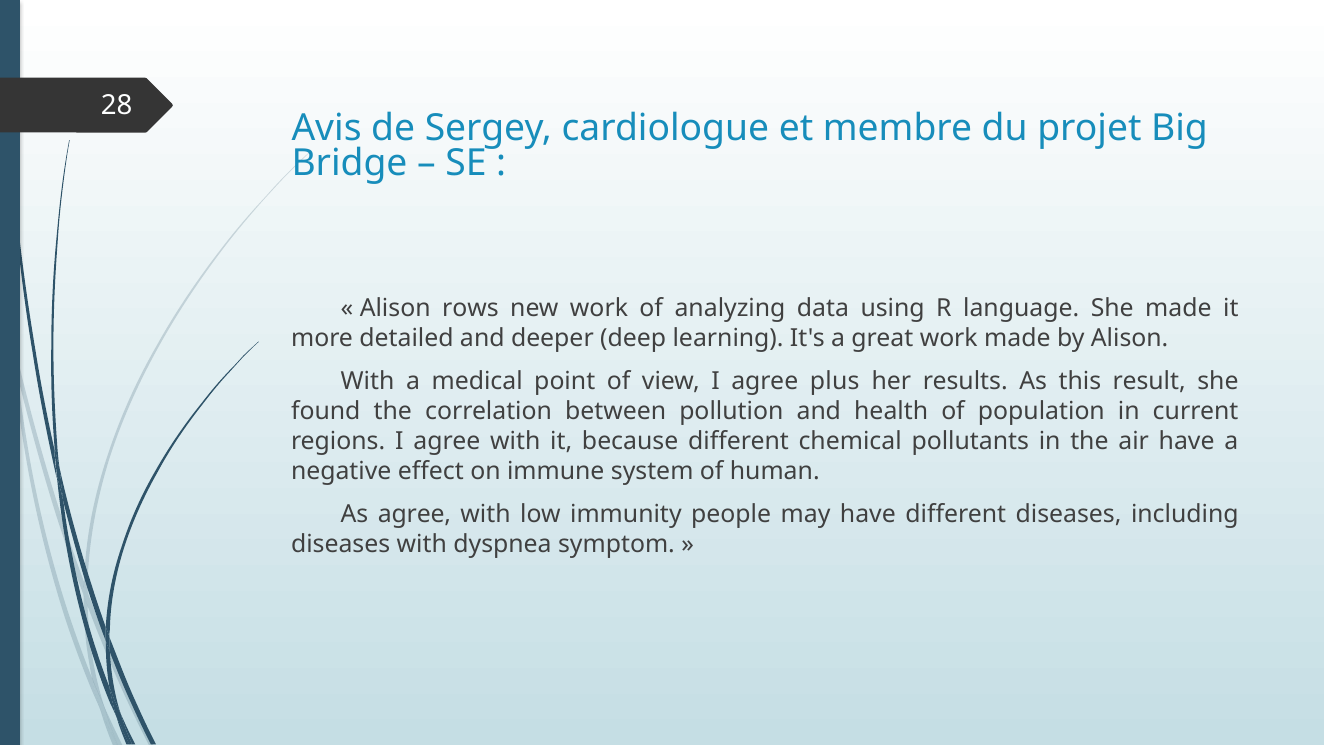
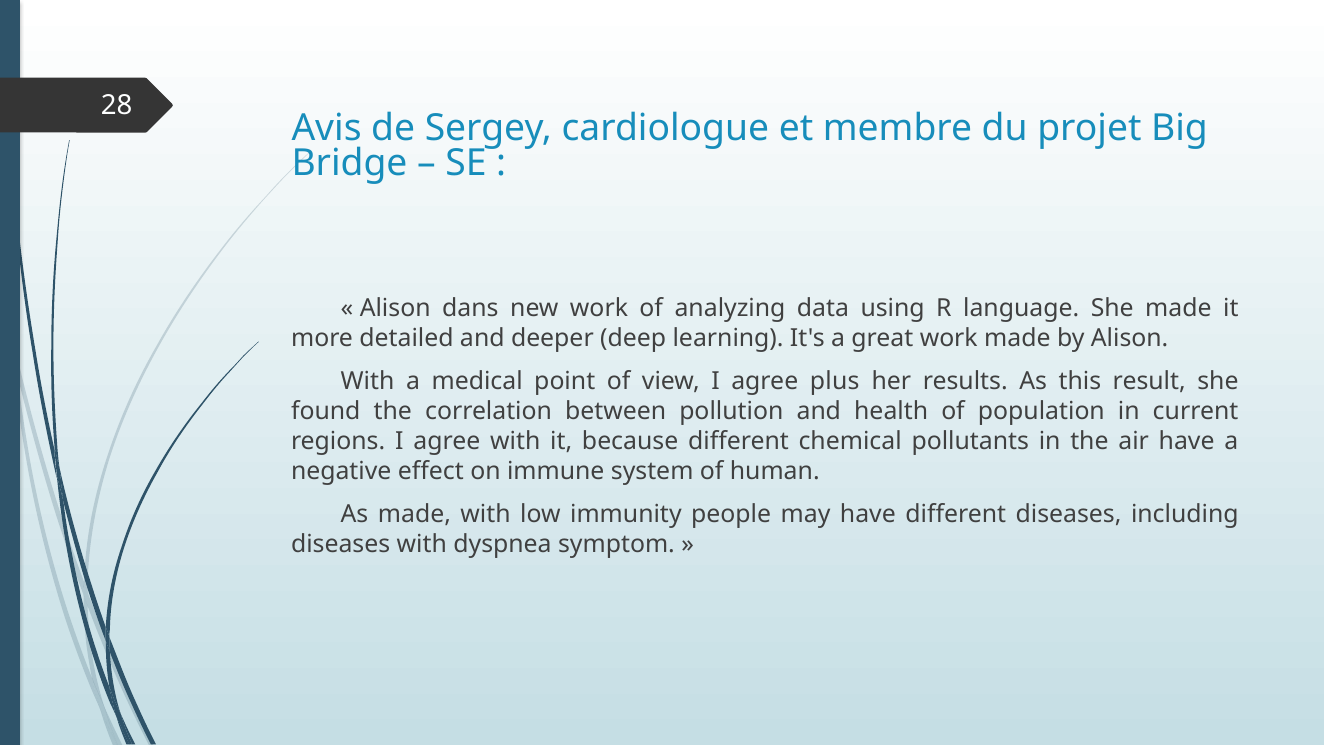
rows: rows -> dans
As agree: agree -> made
